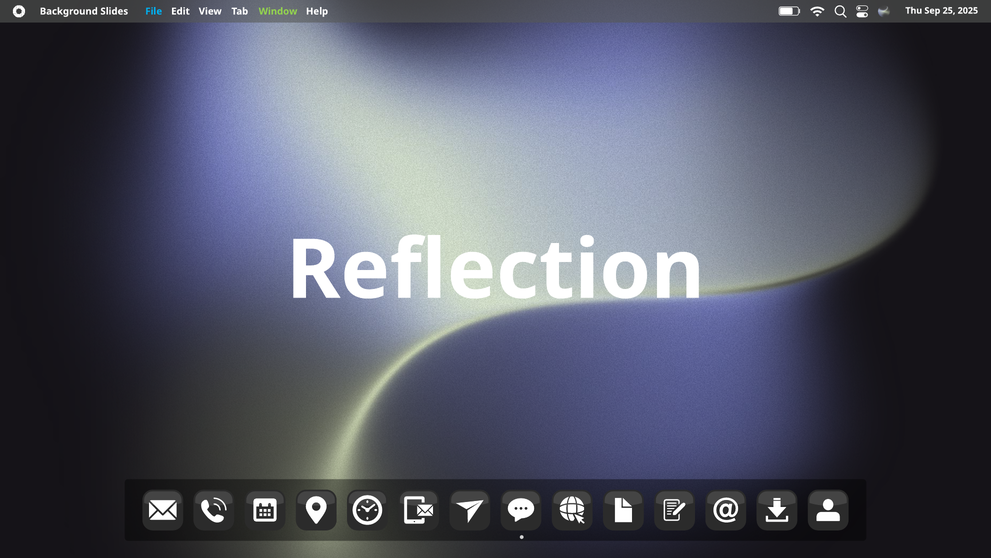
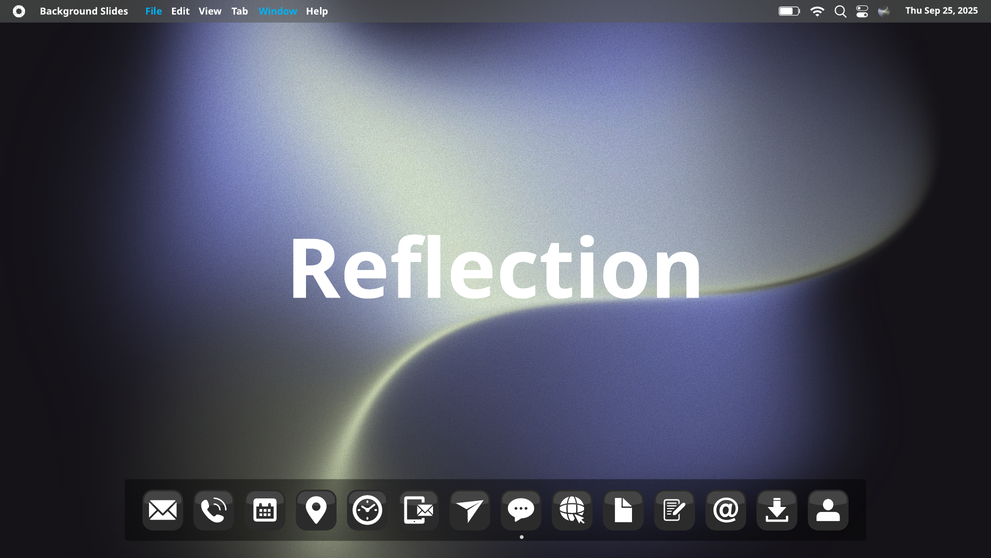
Window colour: light green -> light blue
